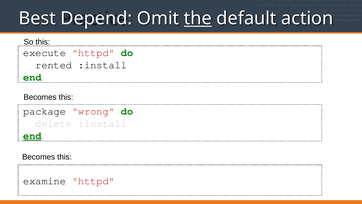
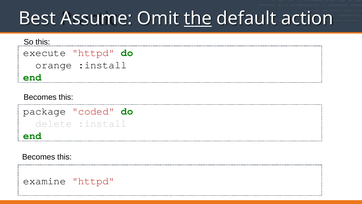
Depend: Depend -> Assume
rented: rented -> orange
wrong: wrong -> coded
end at (32, 135) underline: present -> none
